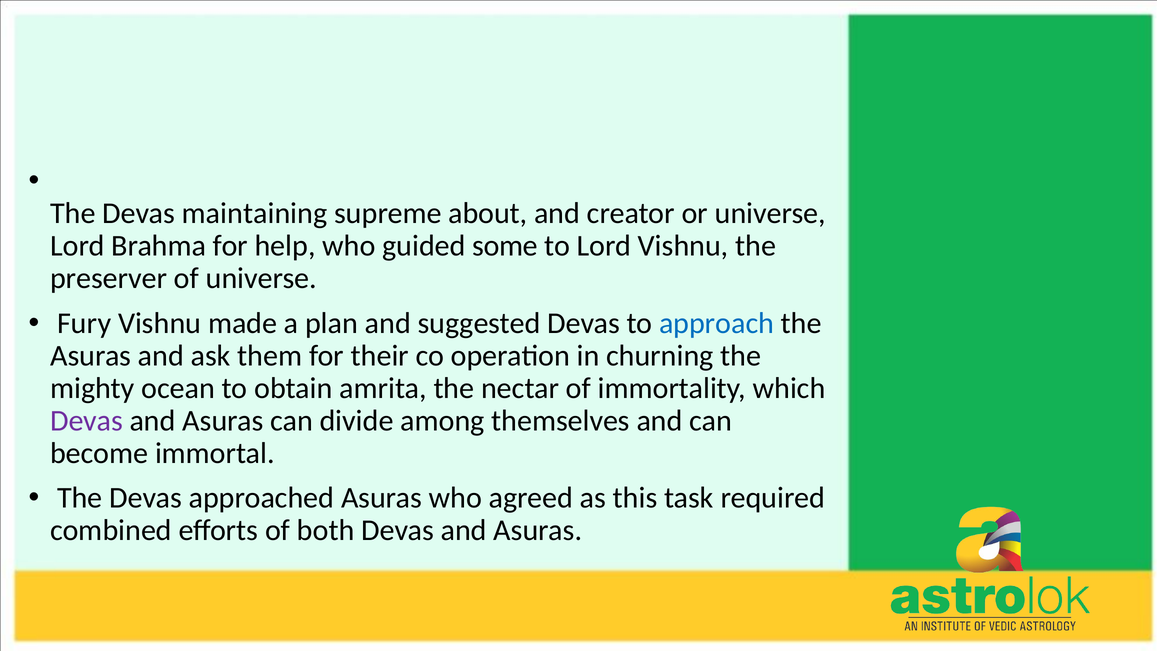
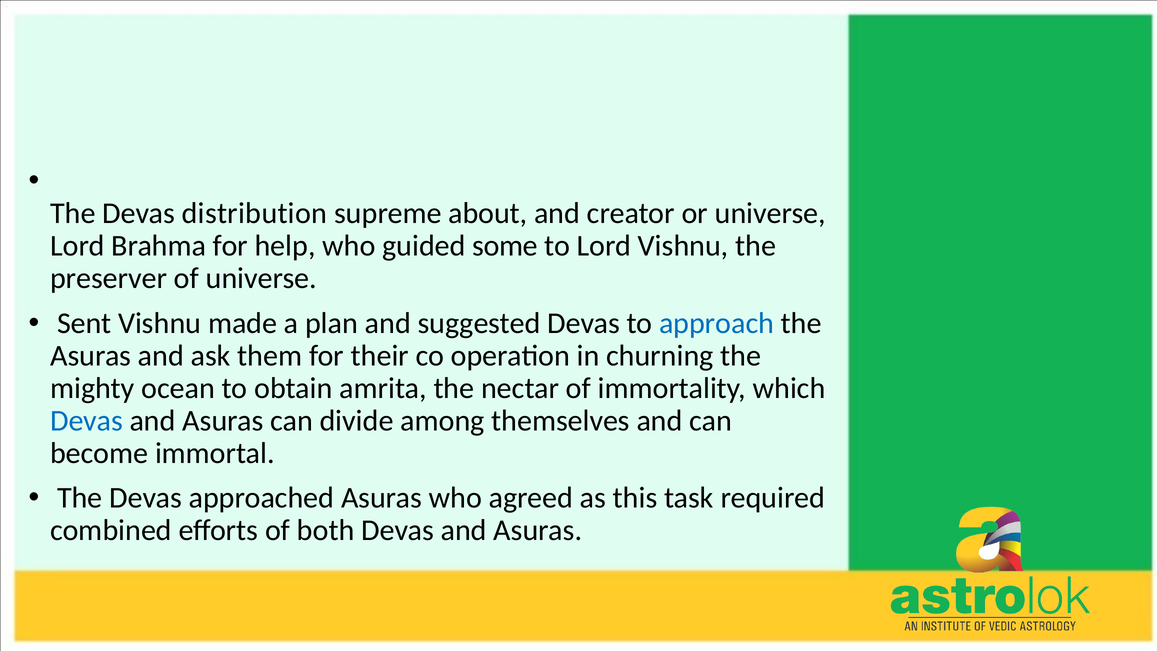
maintaining: maintaining -> distribution
Fury: Fury -> Sent
Devas at (87, 421) colour: purple -> blue
